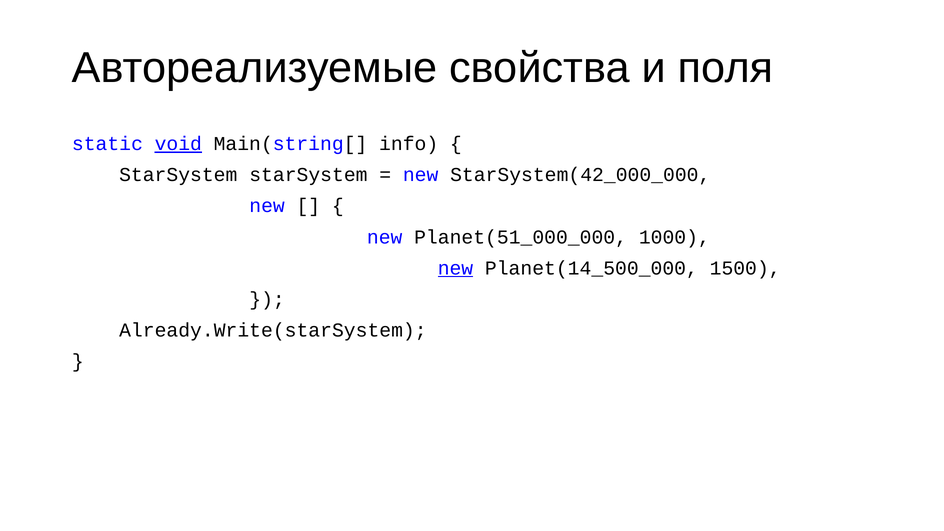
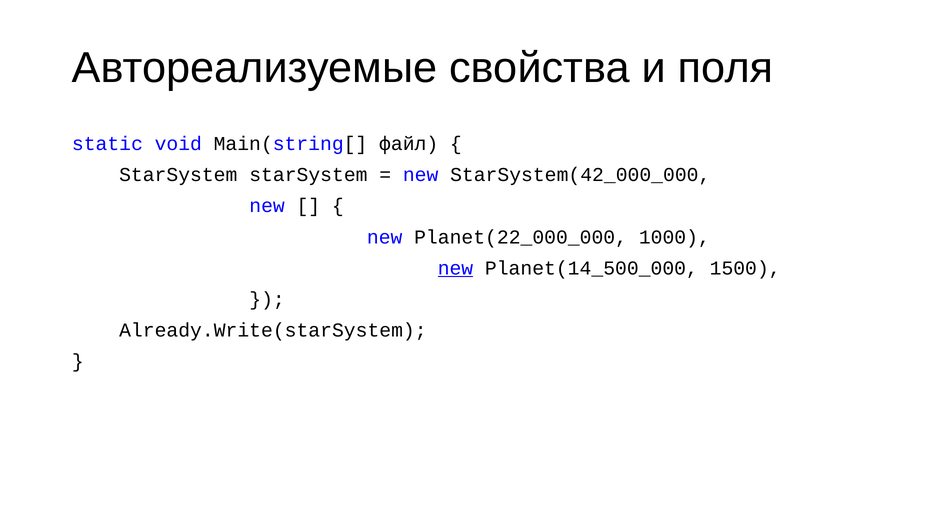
void underline: present -> none
info: info -> файл
Planet(51_000_000: Planet(51_000_000 -> Planet(22_000_000
